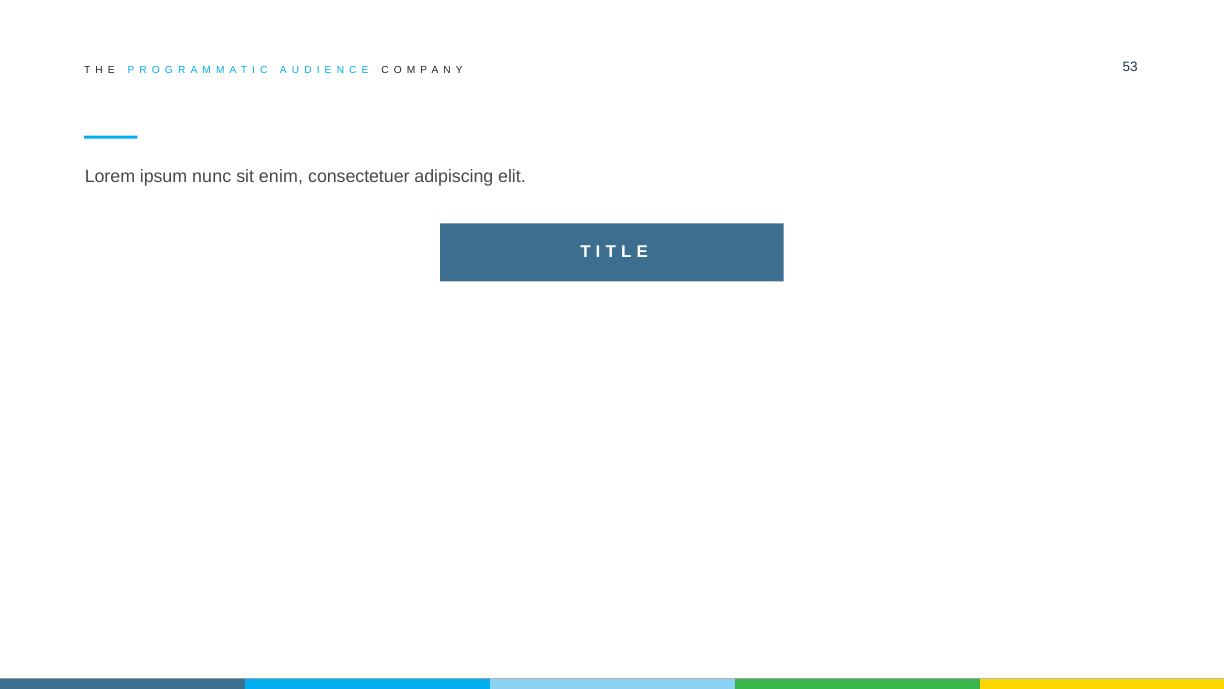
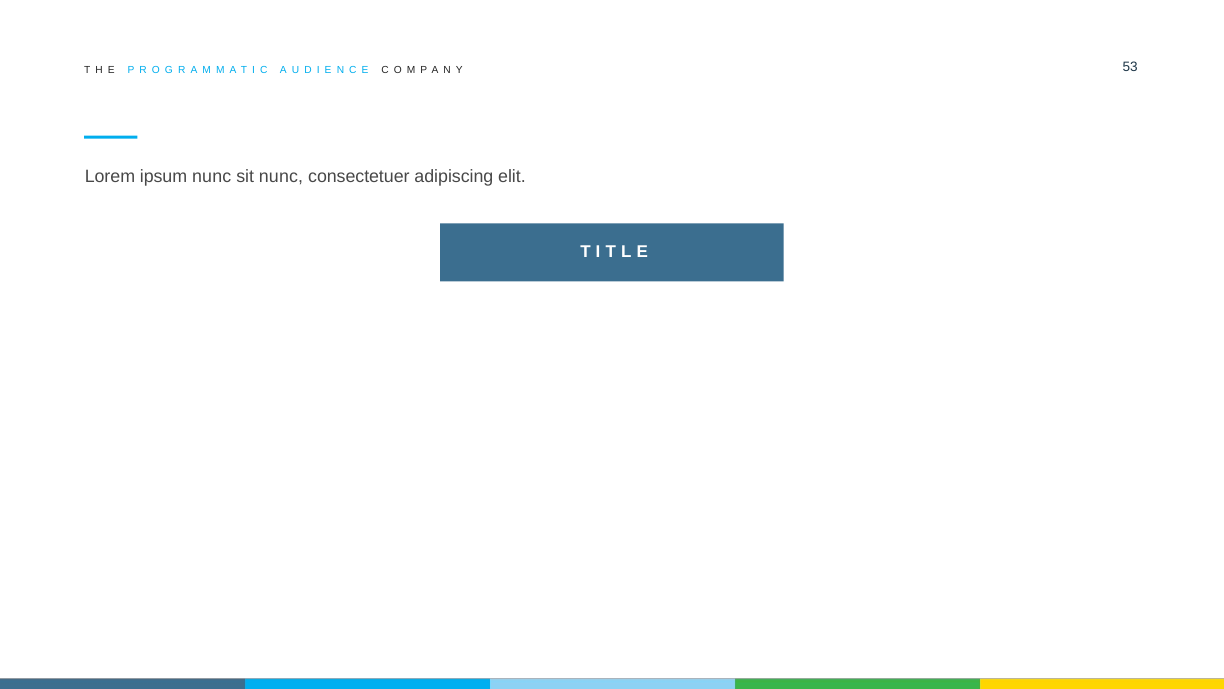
sit enim: enim -> nunc
